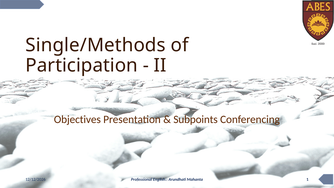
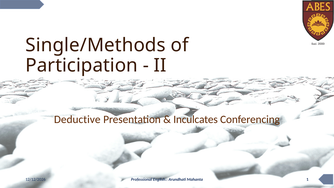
Objectives: Objectives -> Deductive
Subpoints: Subpoints -> Inculcates
